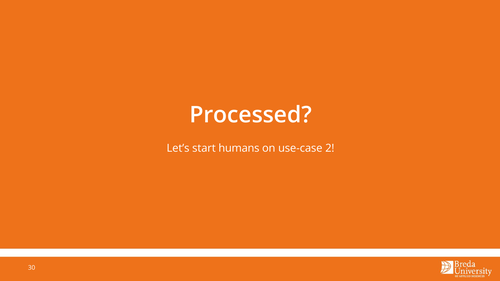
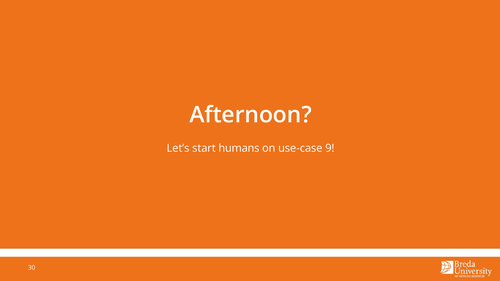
Processed: Processed -> Afternoon
2: 2 -> 9
